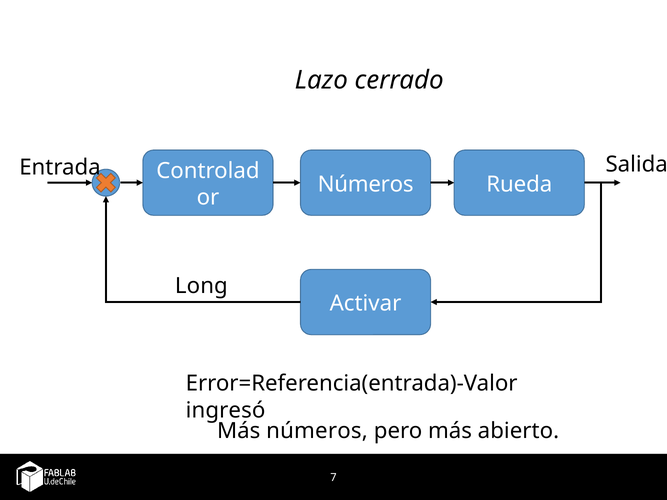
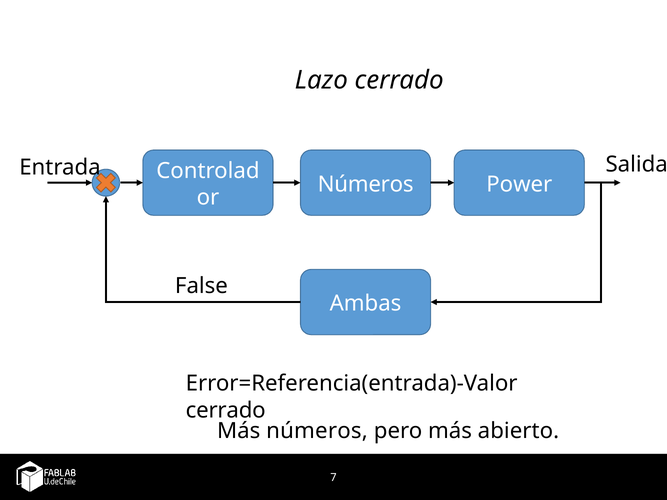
Rueda: Rueda -> Power
Long: Long -> False
Activar: Activar -> Ambas
ingresó at (226, 410): ingresó -> cerrado
